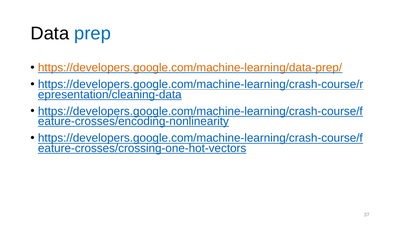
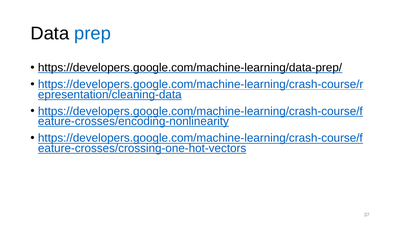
https://developers.google.com/machine-learning/data-prep/ colour: orange -> black
